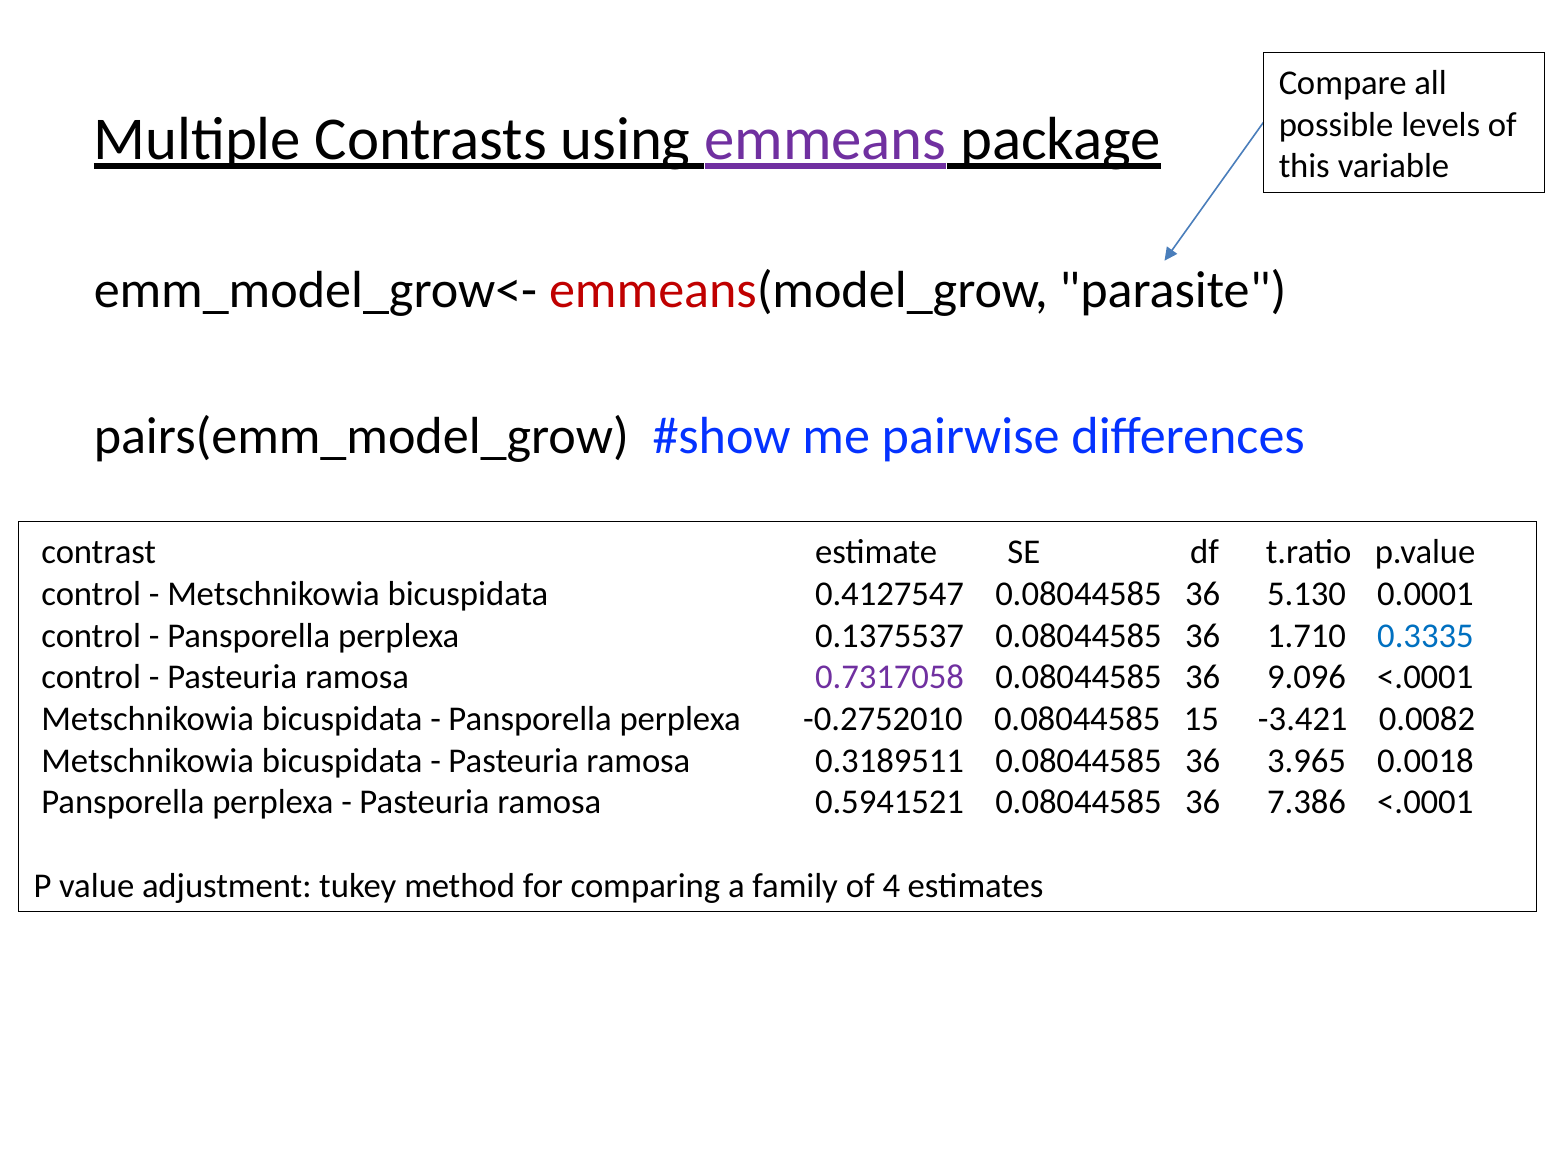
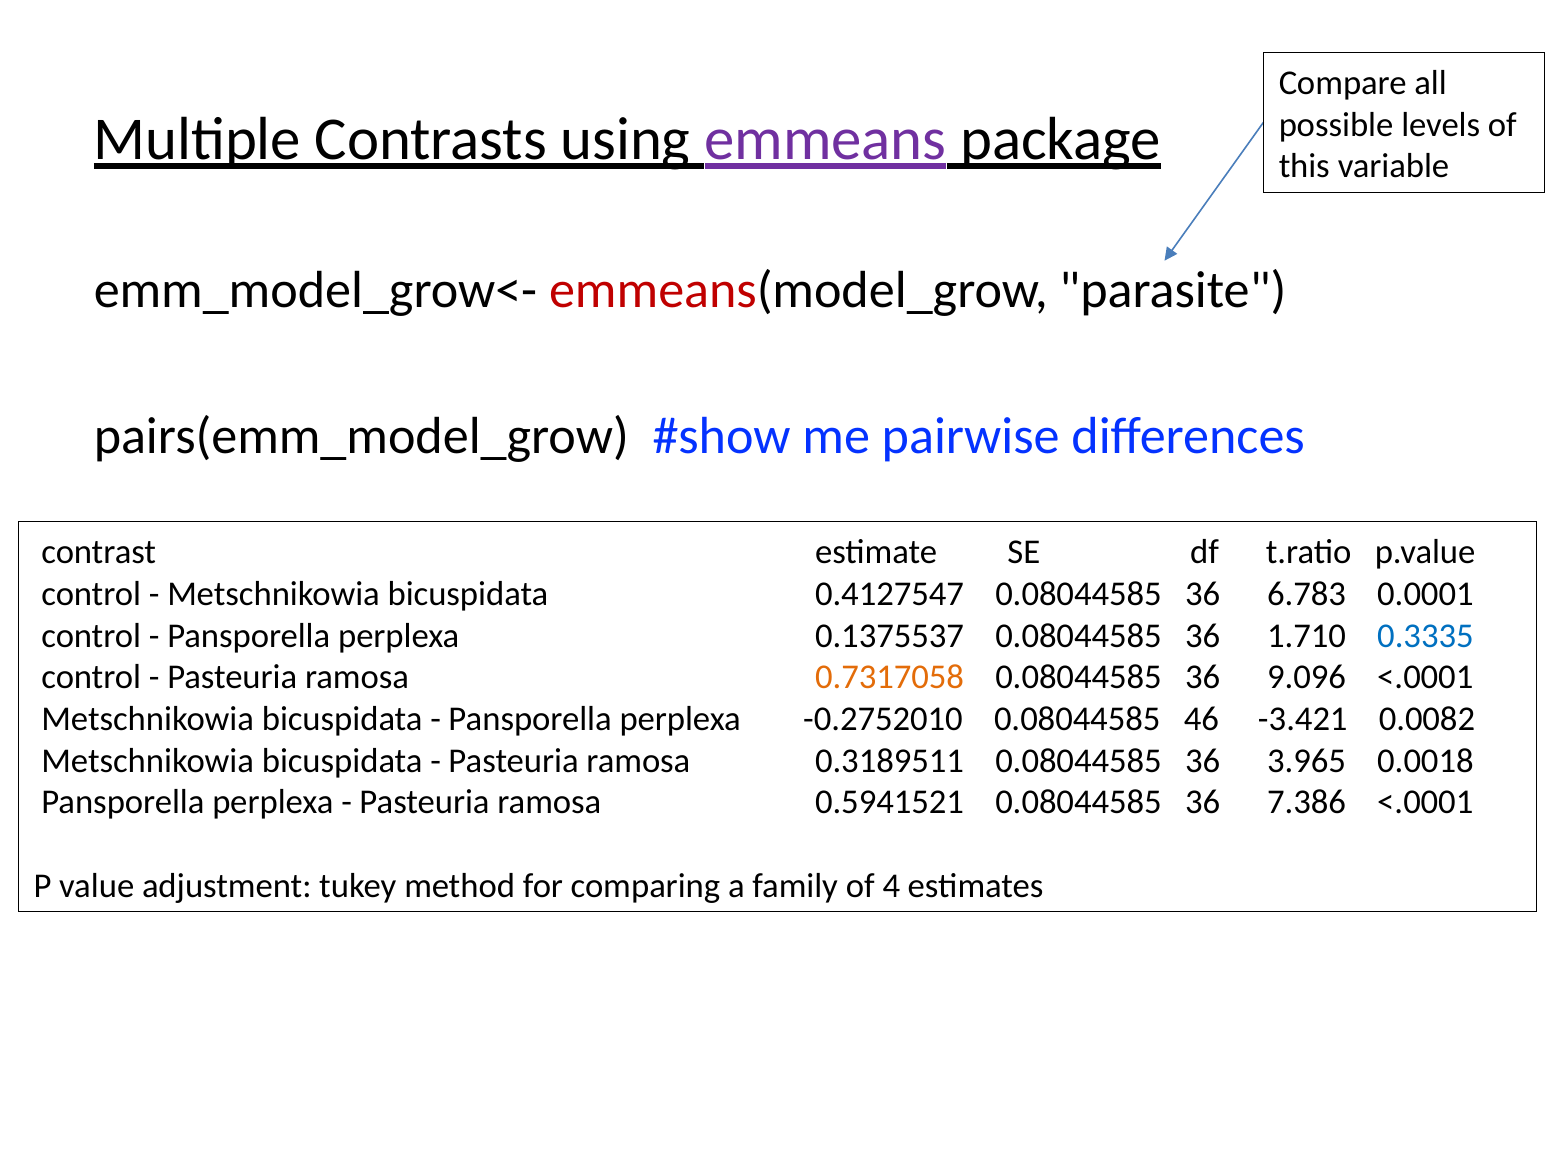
5.130: 5.130 -> 6.783
0.7317058 colour: purple -> orange
15: 15 -> 46
